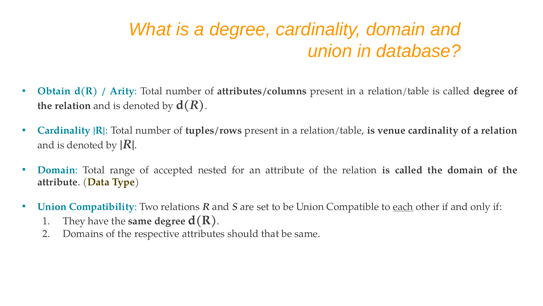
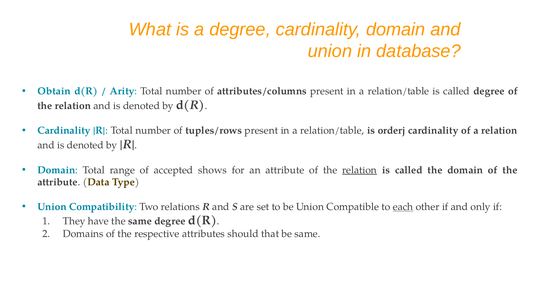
venue: venue -> orderj
nested: nested -> shows
relation at (360, 170) underline: none -> present
